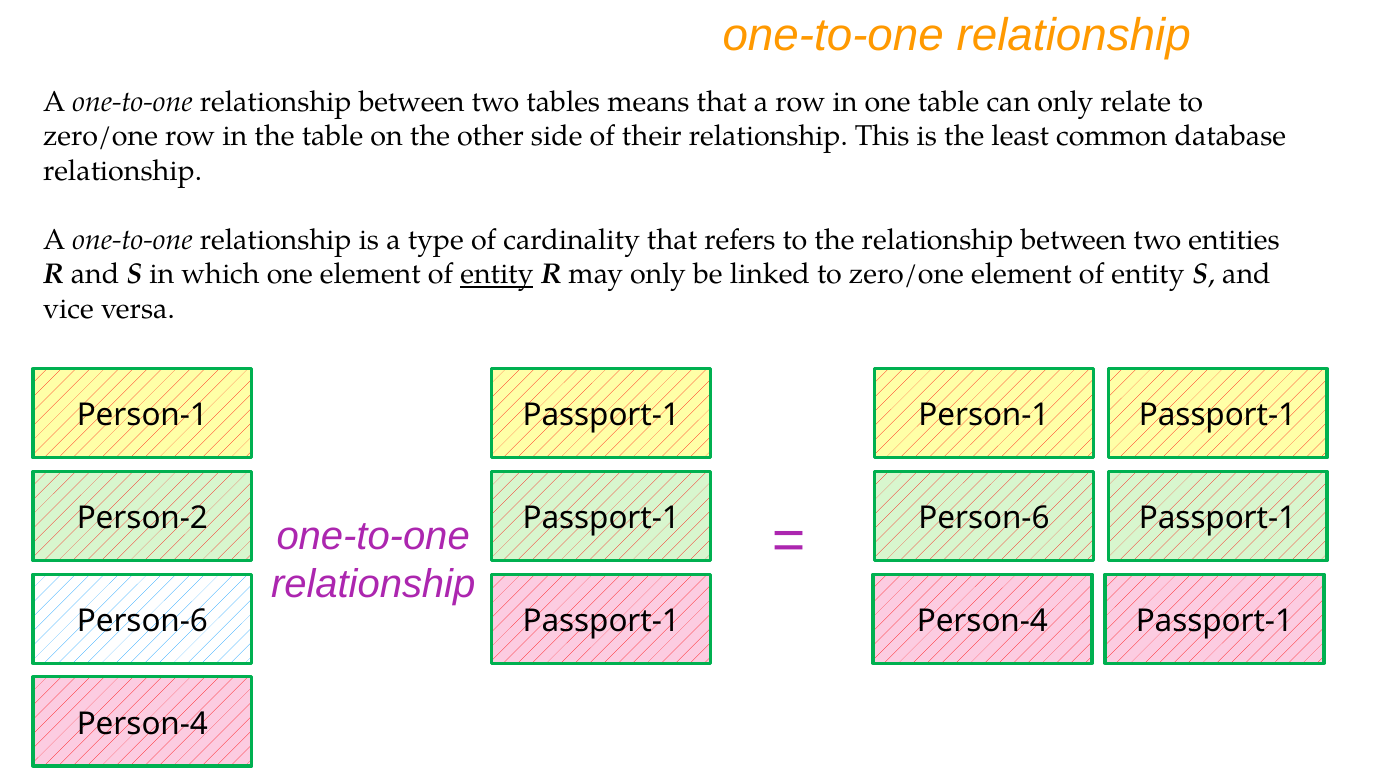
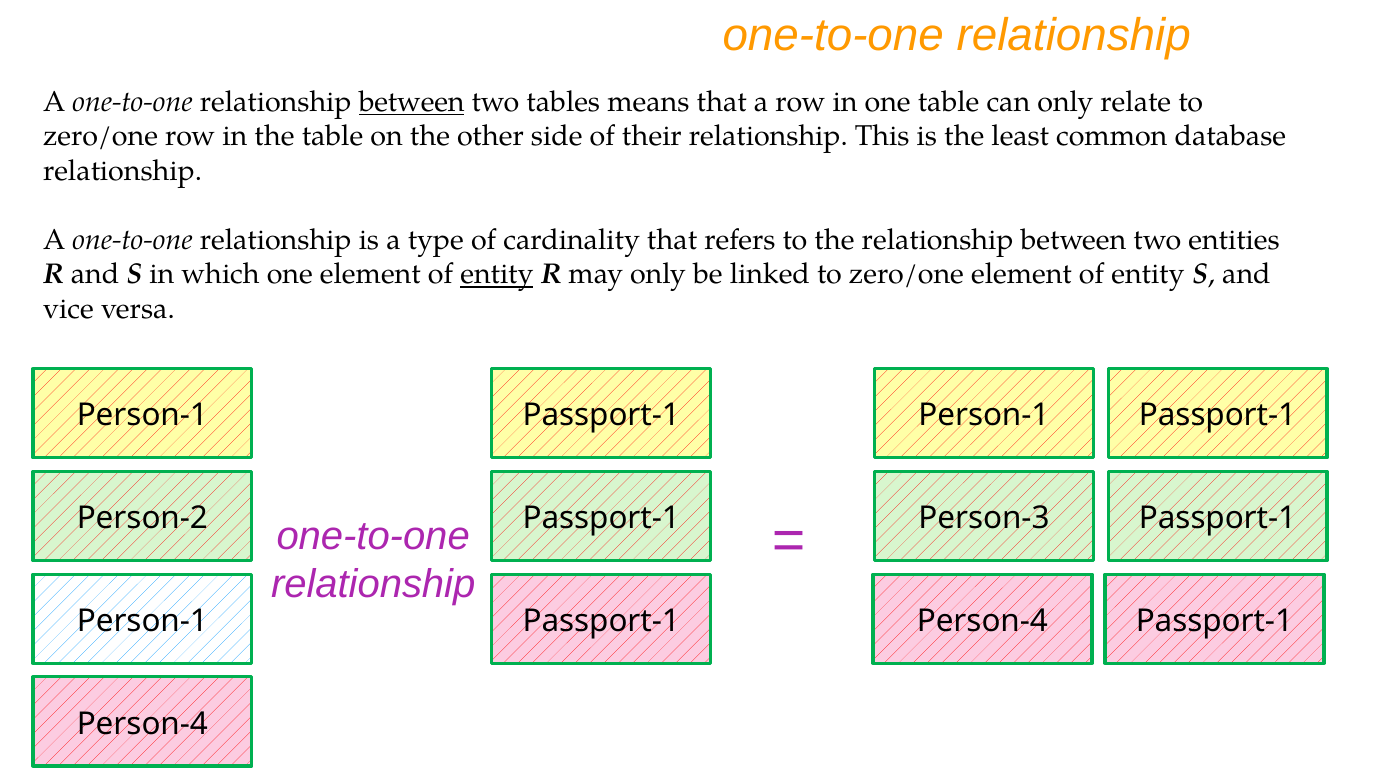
between at (412, 102) underline: none -> present
Person-2 Passport-1 Person-6: Person-6 -> Person-3
Person-6 at (142, 621): Person-6 -> Person-1
